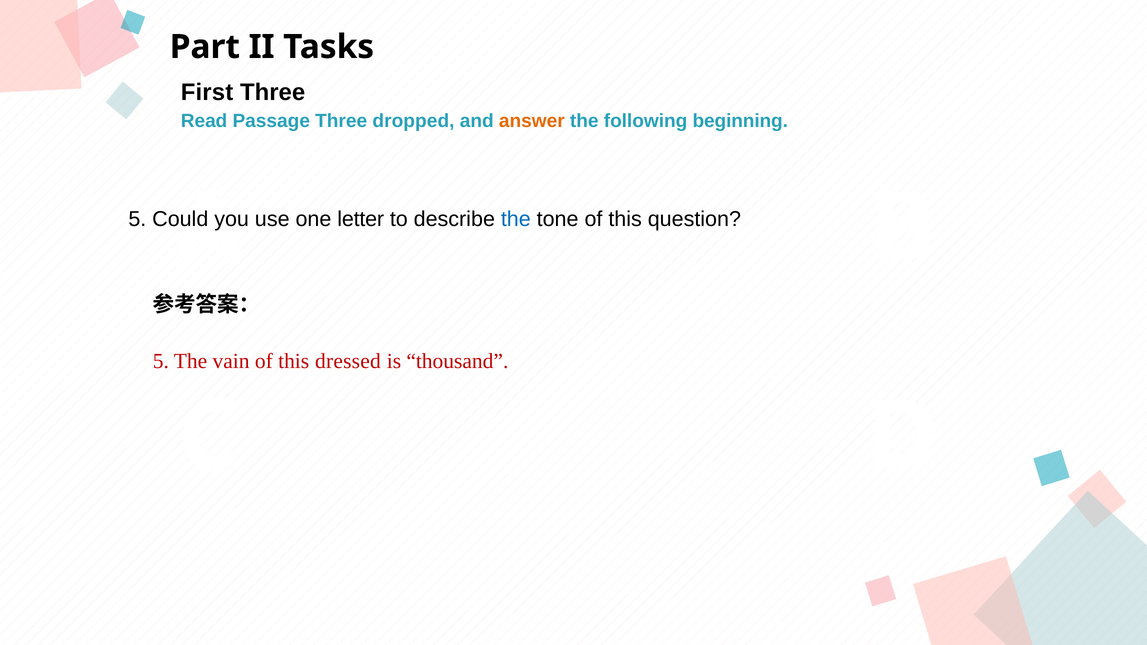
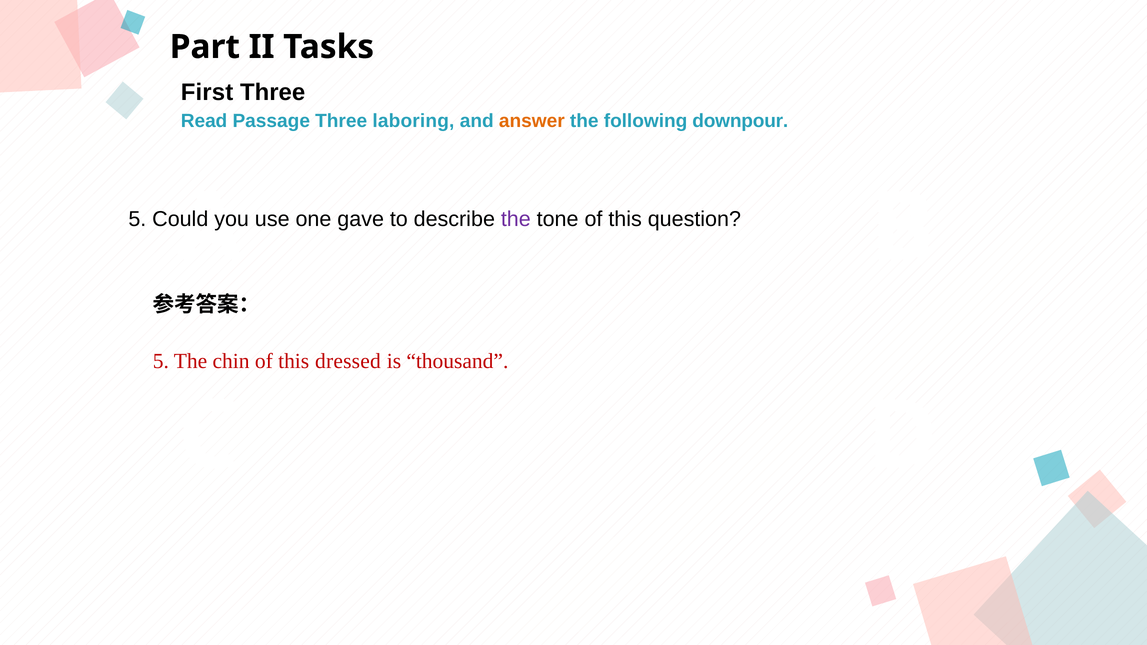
dropped: dropped -> laboring
beginning: beginning -> downpour
letter: letter -> gave
the at (516, 219) colour: blue -> purple
vain: vain -> chin
